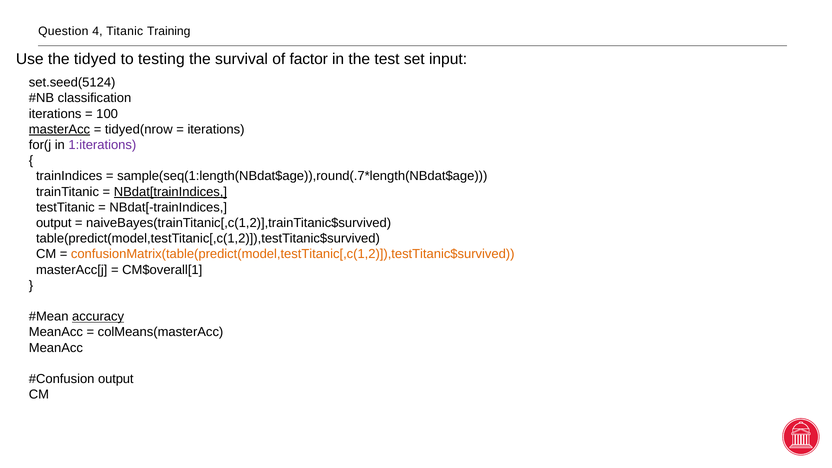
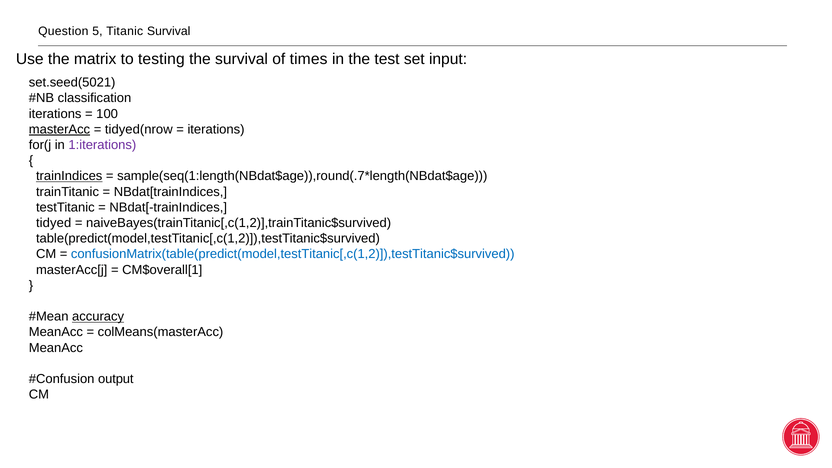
4: 4 -> 5
Titanic Training: Training -> Survival
tidyed: tidyed -> matrix
factor: factor -> times
set.seed(5124: set.seed(5124 -> set.seed(5021
trainIndices underline: none -> present
NBdat[trainIndices underline: present -> none
output at (54, 223): output -> tidyed
confusionMatrix(table(predict(model,testTitanic[,c(1,2)]),testTitanic$survived colour: orange -> blue
